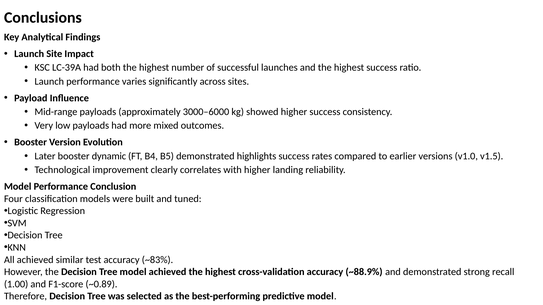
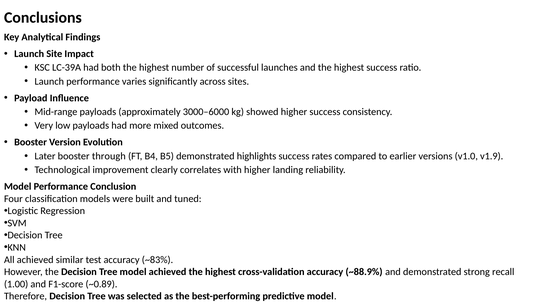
dynamic: dynamic -> through
v1.5: v1.5 -> v1.9
